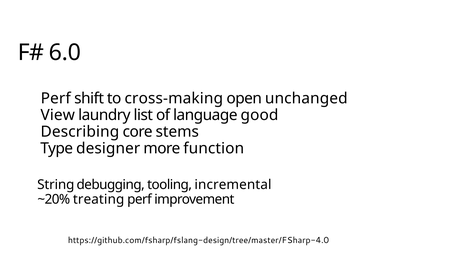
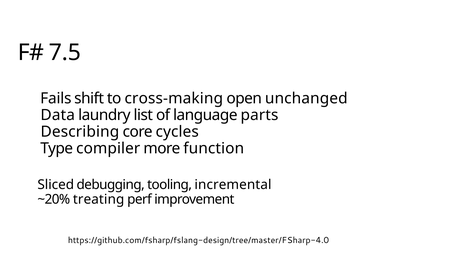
6.0: 6.0 -> 7.5
Perf at (56, 98): Perf -> Fails
View: View -> Data
good: good -> parts
stems: stems -> cycles
designer: designer -> compiler
String: String -> Sliced
